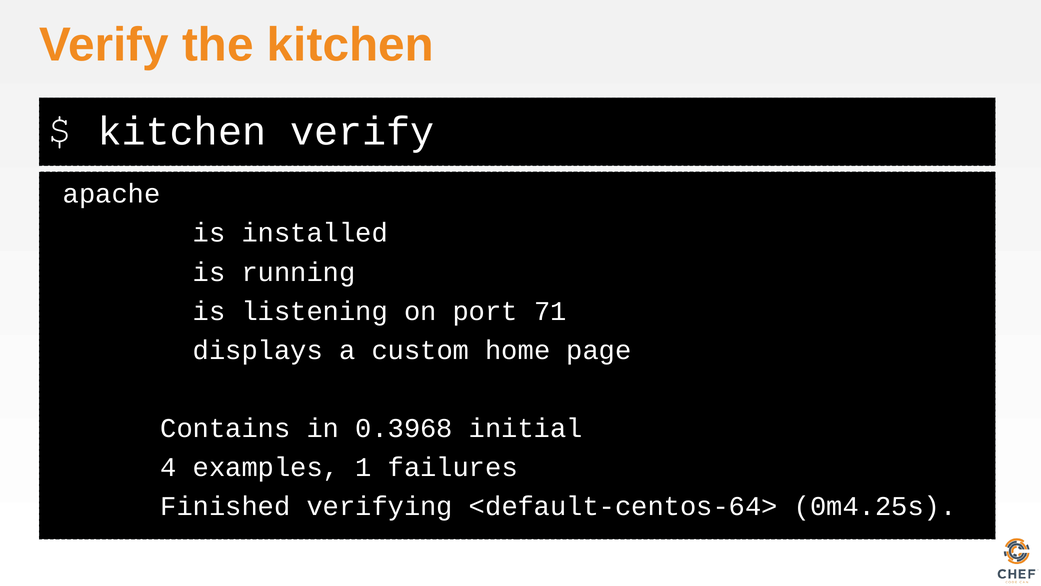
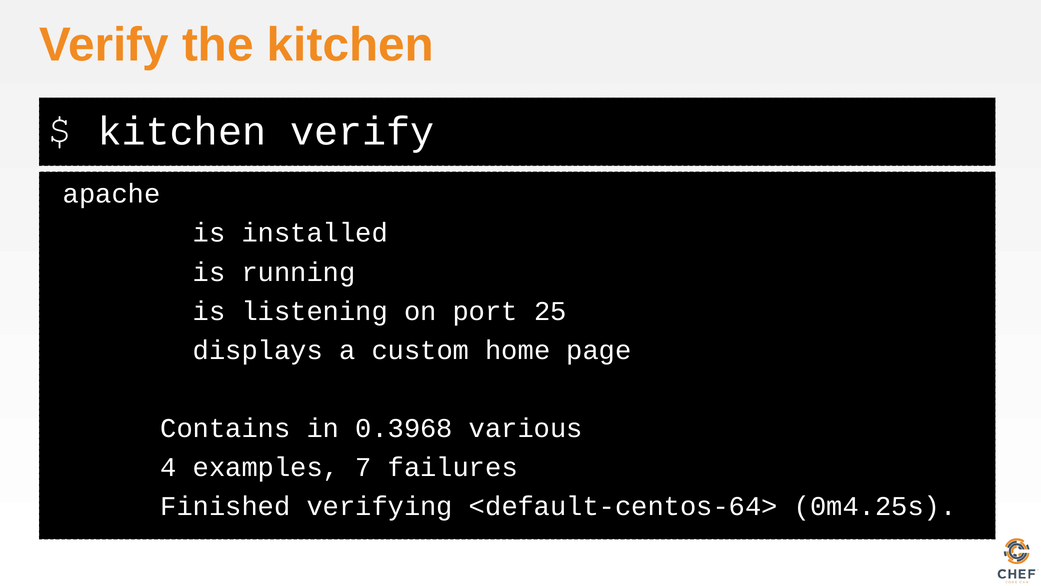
71: 71 -> 25
initial: initial -> various
1: 1 -> 7
